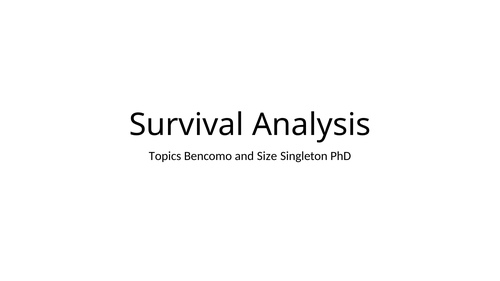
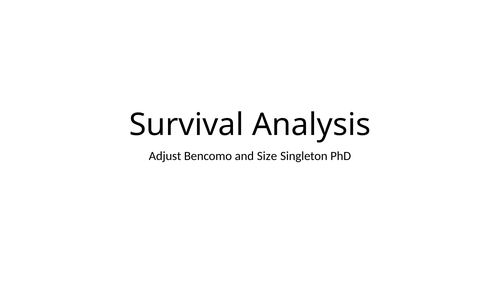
Topics: Topics -> Adjust
